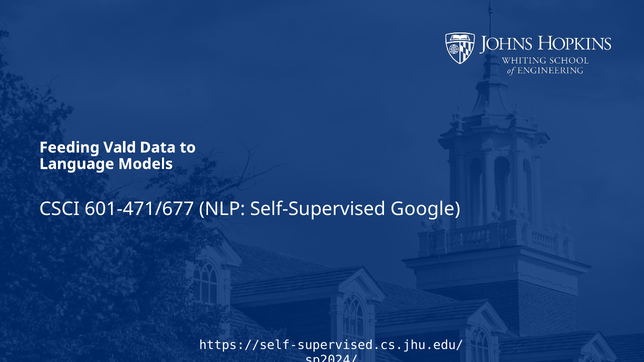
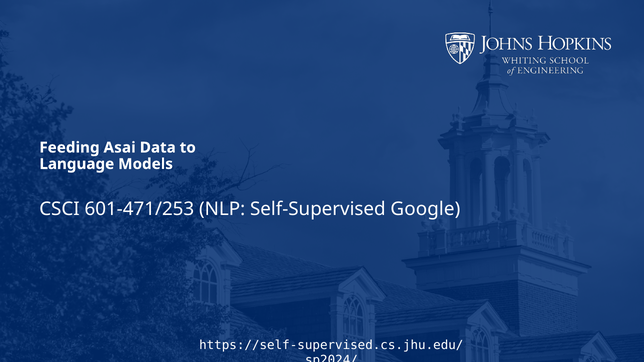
Vald: Vald -> Asai
601-471/677: 601-471/677 -> 601-471/253
